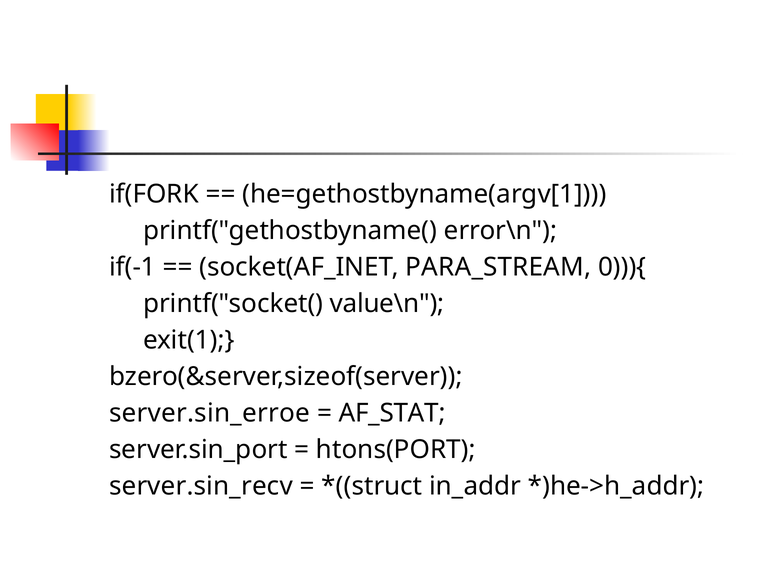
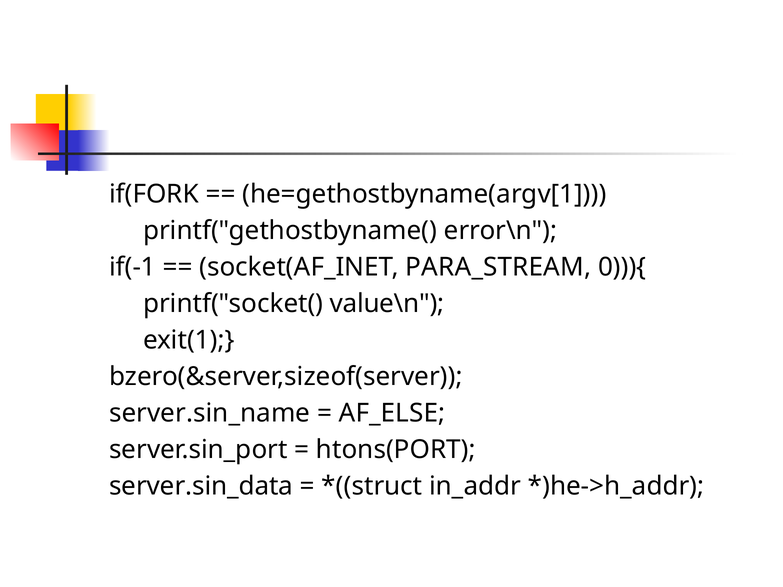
server.sin_erroe: server.sin_erroe -> server.sin_name
AF_STAT: AF_STAT -> AF_ELSE
server.sin_recv: server.sin_recv -> server.sin_data
